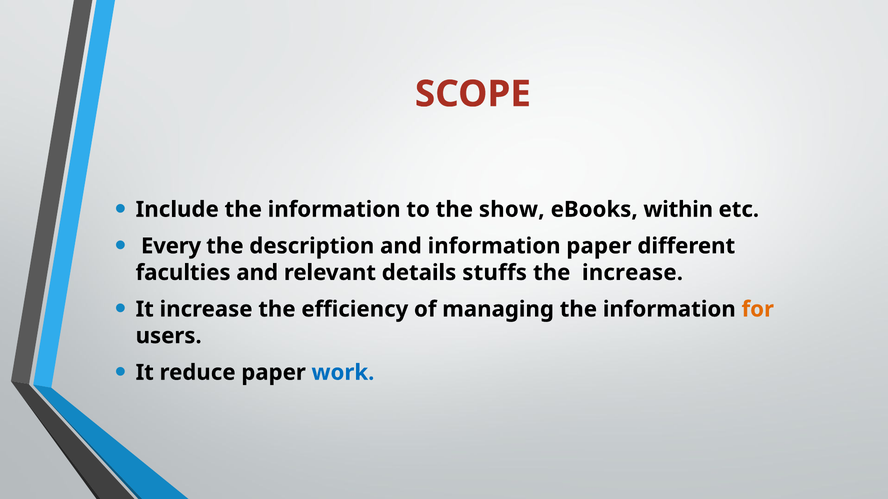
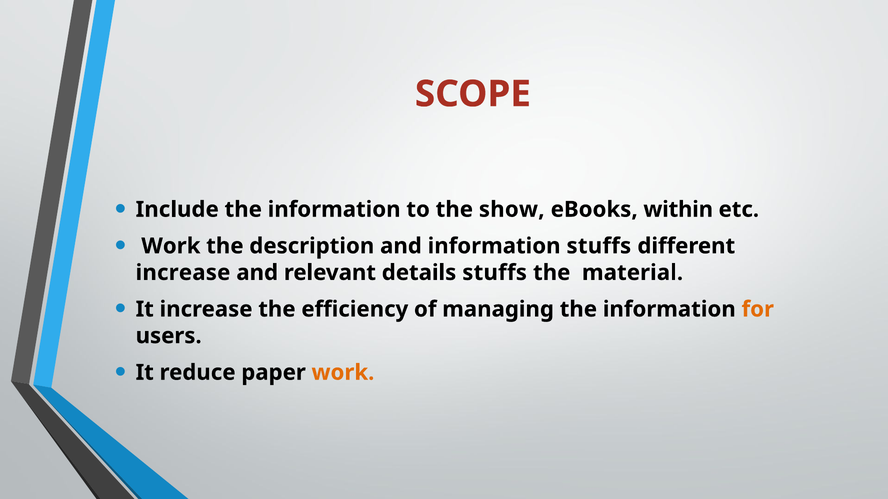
Every at (171, 246): Every -> Work
information paper: paper -> stuffs
faculties at (183, 273): faculties -> increase
the increase: increase -> material
work at (343, 373) colour: blue -> orange
